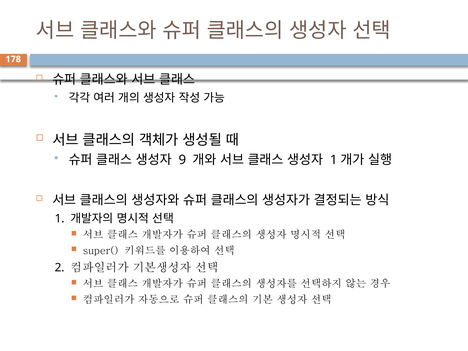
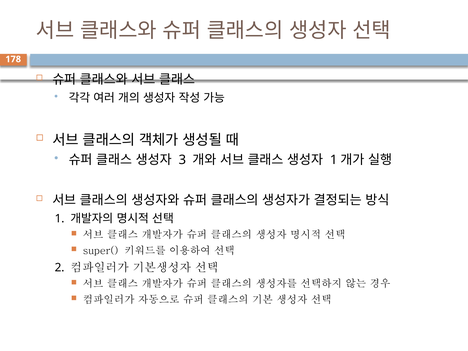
9: 9 -> 3
